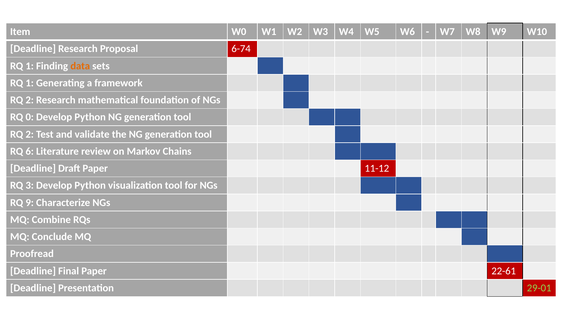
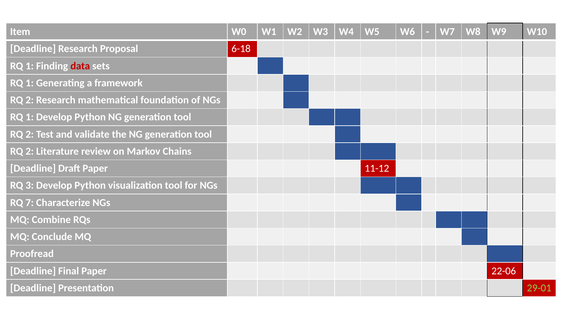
6-74: 6-74 -> 6-18
data colour: orange -> red
0 at (30, 117): 0 -> 1
6 at (30, 151): 6 -> 2
9: 9 -> 7
22-61: 22-61 -> 22-06
